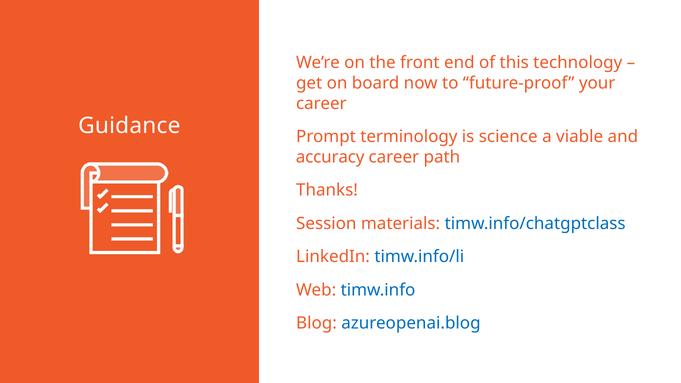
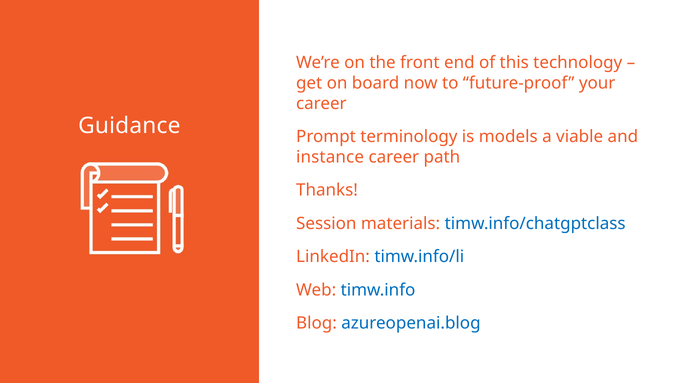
science: science -> models
accuracy: accuracy -> instance
